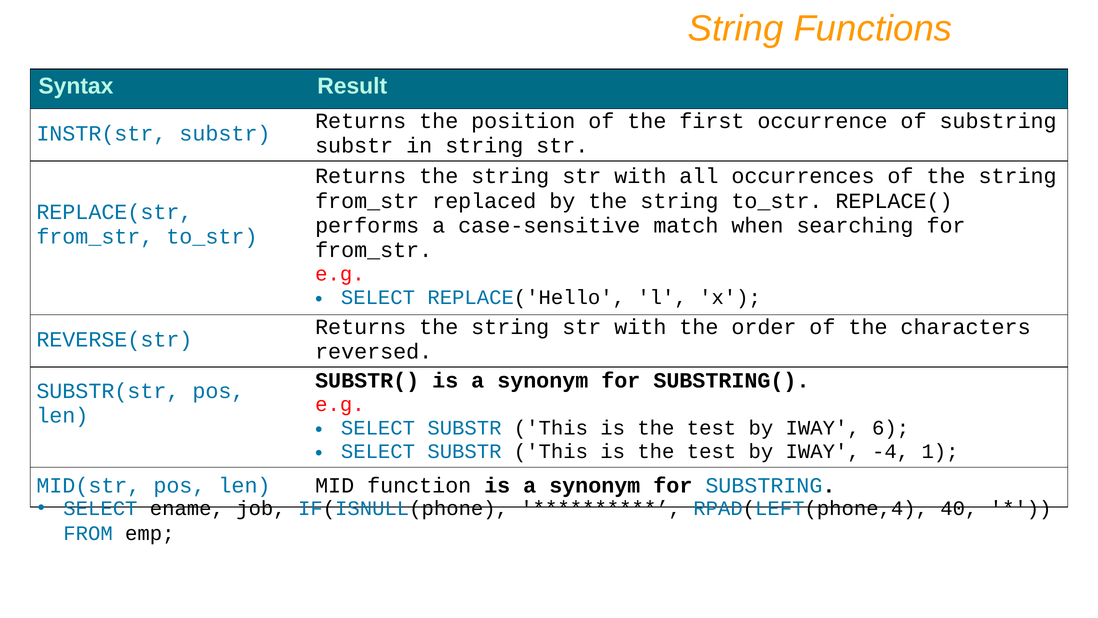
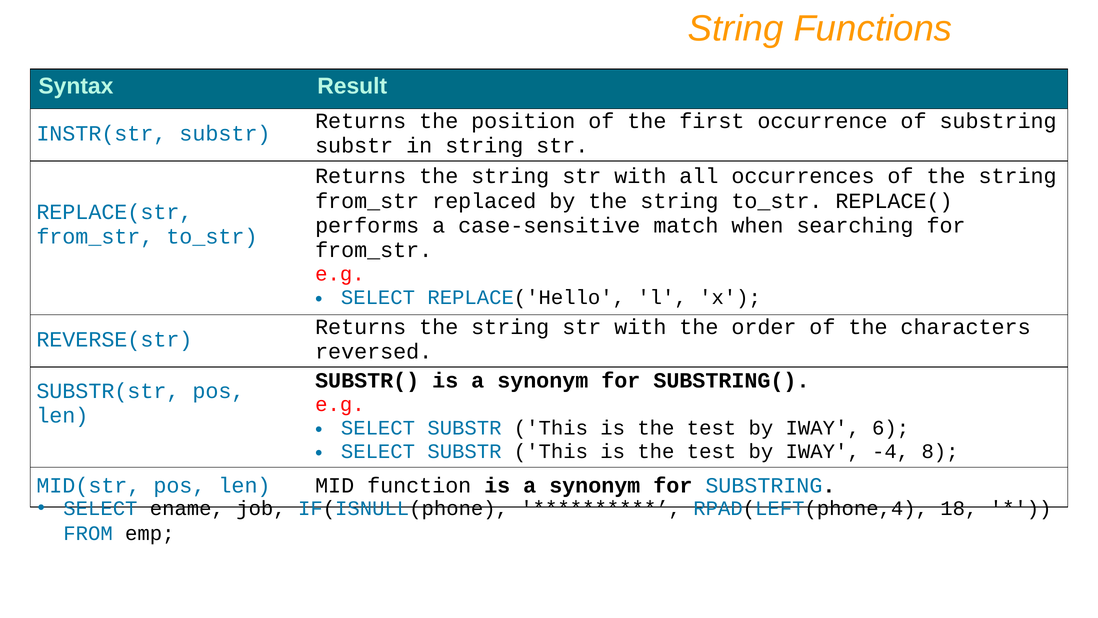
1: 1 -> 8
40: 40 -> 18
